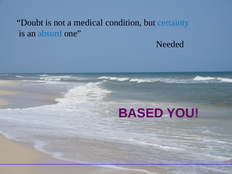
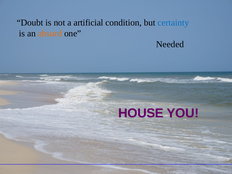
medical: medical -> artificial
absurd colour: blue -> orange
BASED: BASED -> HOUSE
